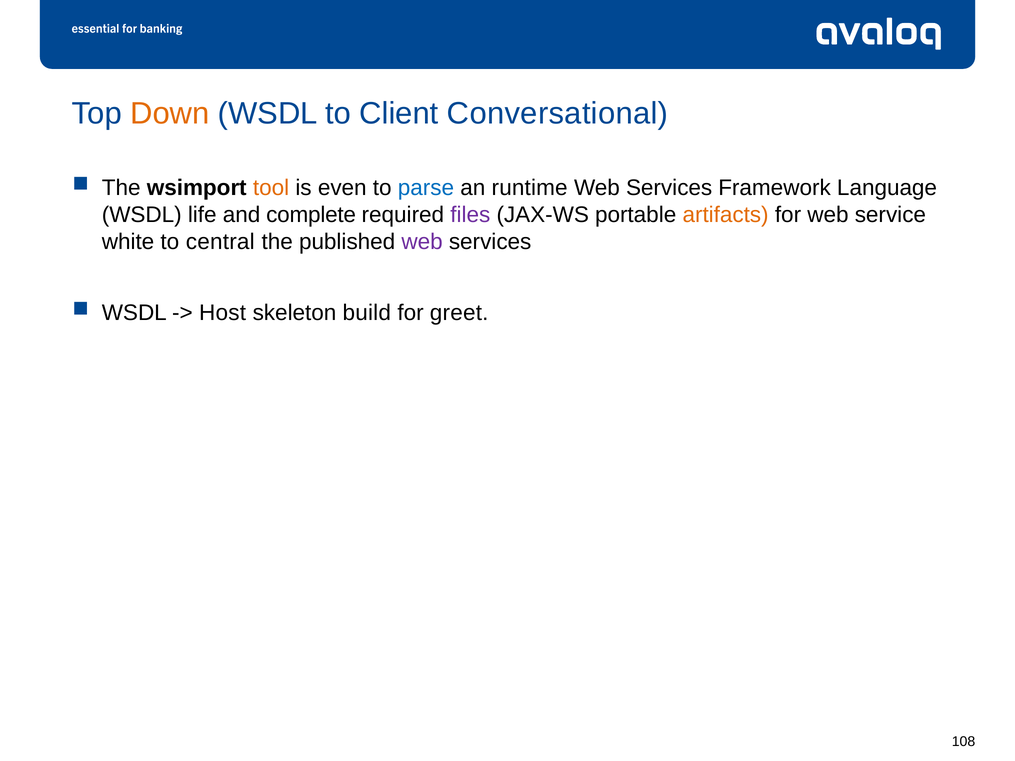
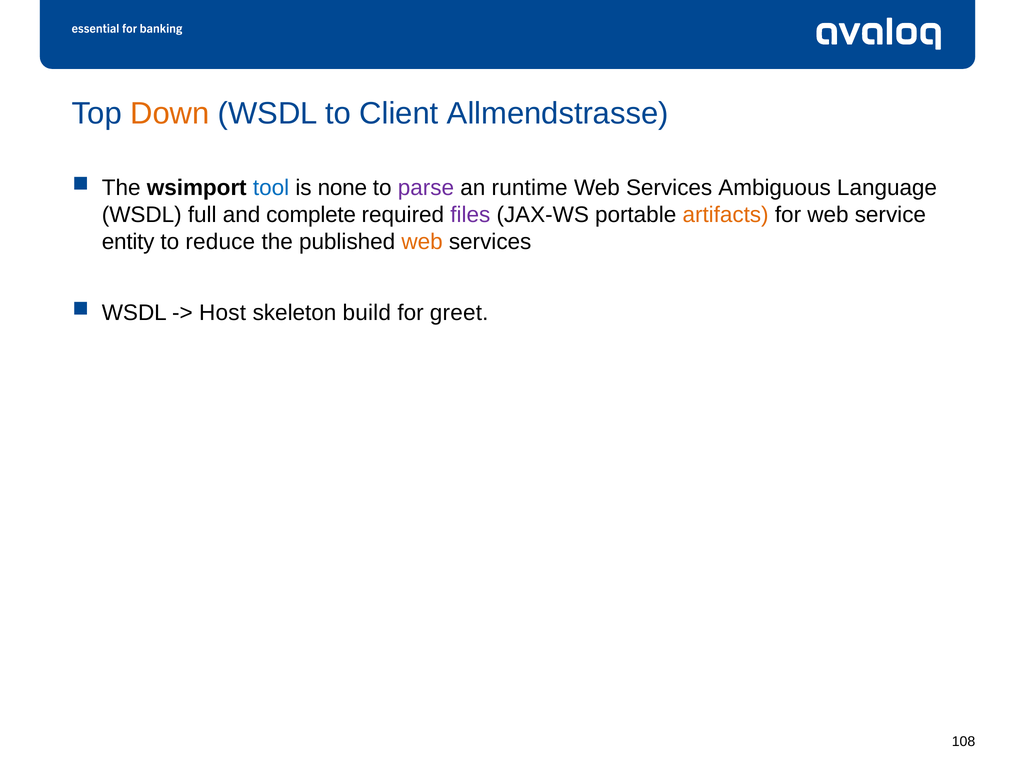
Conversational: Conversational -> Allmendstrasse
tool colour: orange -> blue
even: even -> none
parse colour: blue -> purple
Framework: Framework -> Ambiguous
life: life -> full
white: white -> entity
central: central -> reduce
web at (422, 242) colour: purple -> orange
